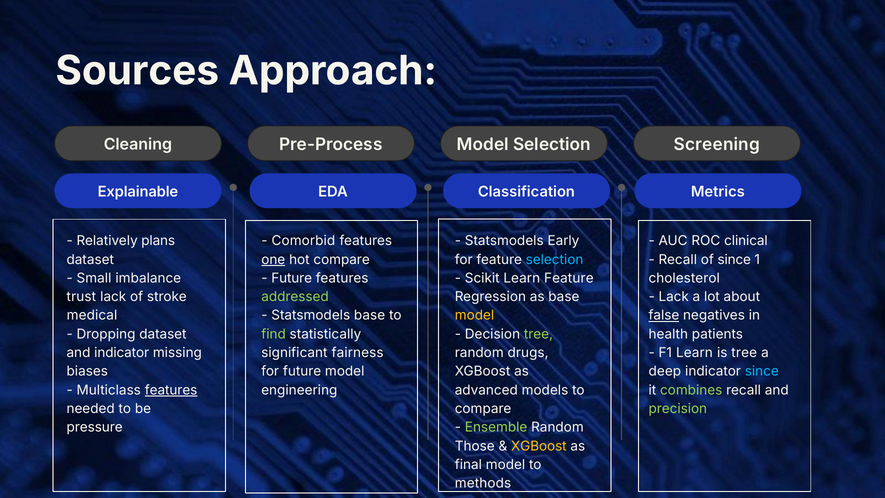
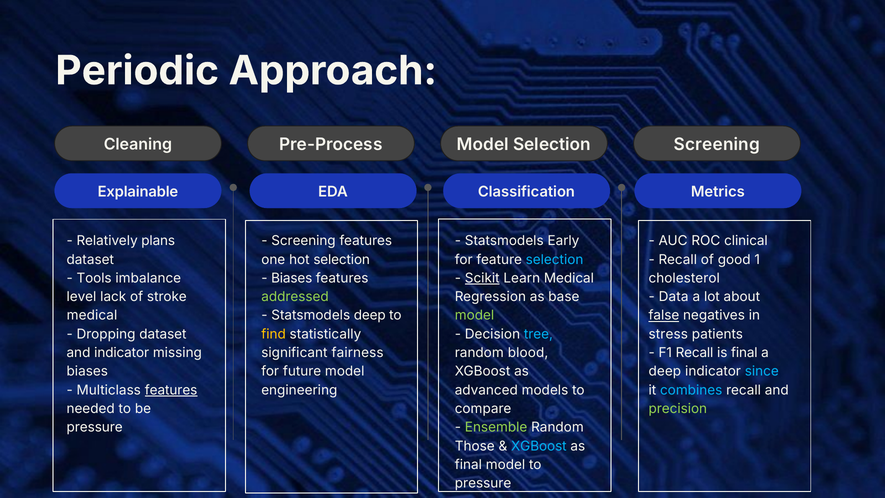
Sources: Sources -> Periodic
Comorbid at (303, 241): Comorbid -> Screening
one underline: present -> none
hot compare: compare -> selection
of since: since -> good
Small: Small -> Tools
Future at (292, 278): Future -> Biases
Scikit underline: none -> present
Learn Feature: Feature -> Medical
trust: trust -> level
Lack at (674, 297): Lack -> Data
Statsmodels base: base -> deep
model at (475, 315) colour: yellow -> light green
find colour: light green -> yellow
tree at (538, 334) colour: light green -> light blue
health: health -> stress
drugs: drugs -> blood
F1 Learn: Learn -> Recall
is tree: tree -> final
combines colour: light green -> light blue
XGBoost at (539, 446) colour: yellow -> light blue
methods at (483, 483): methods -> pressure
